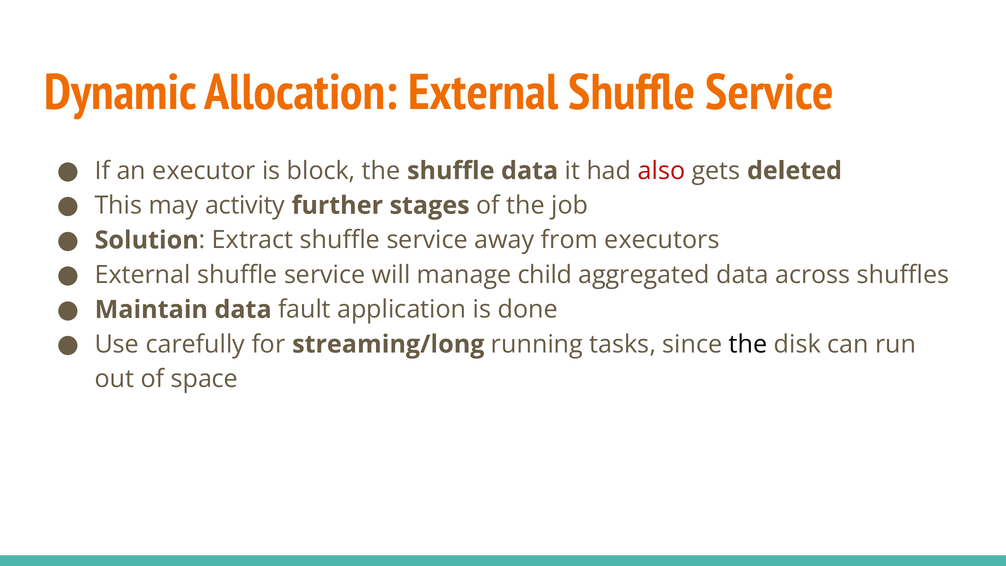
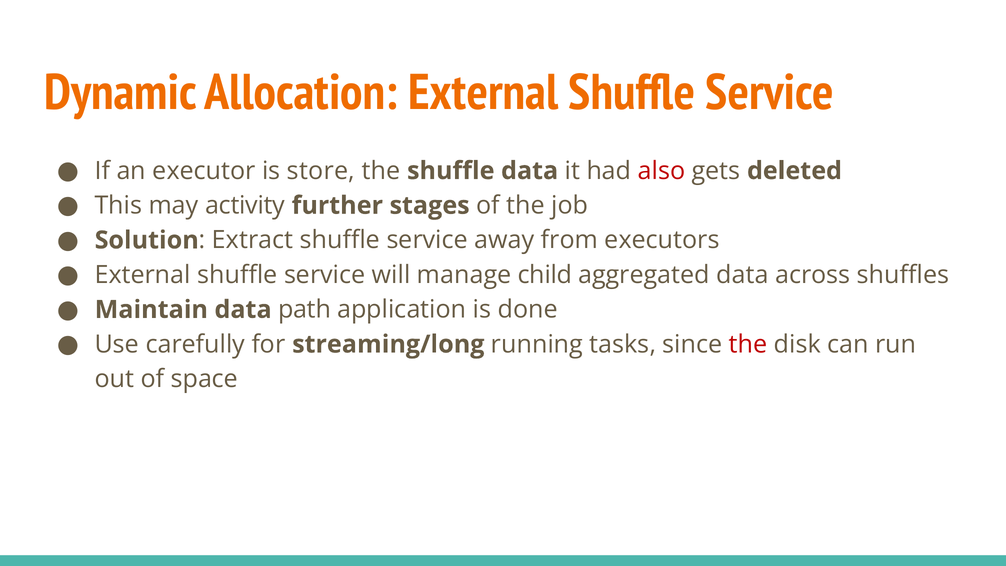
block: block -> store
fault: fault -> path
the at (748, 344) colour: black -> red
